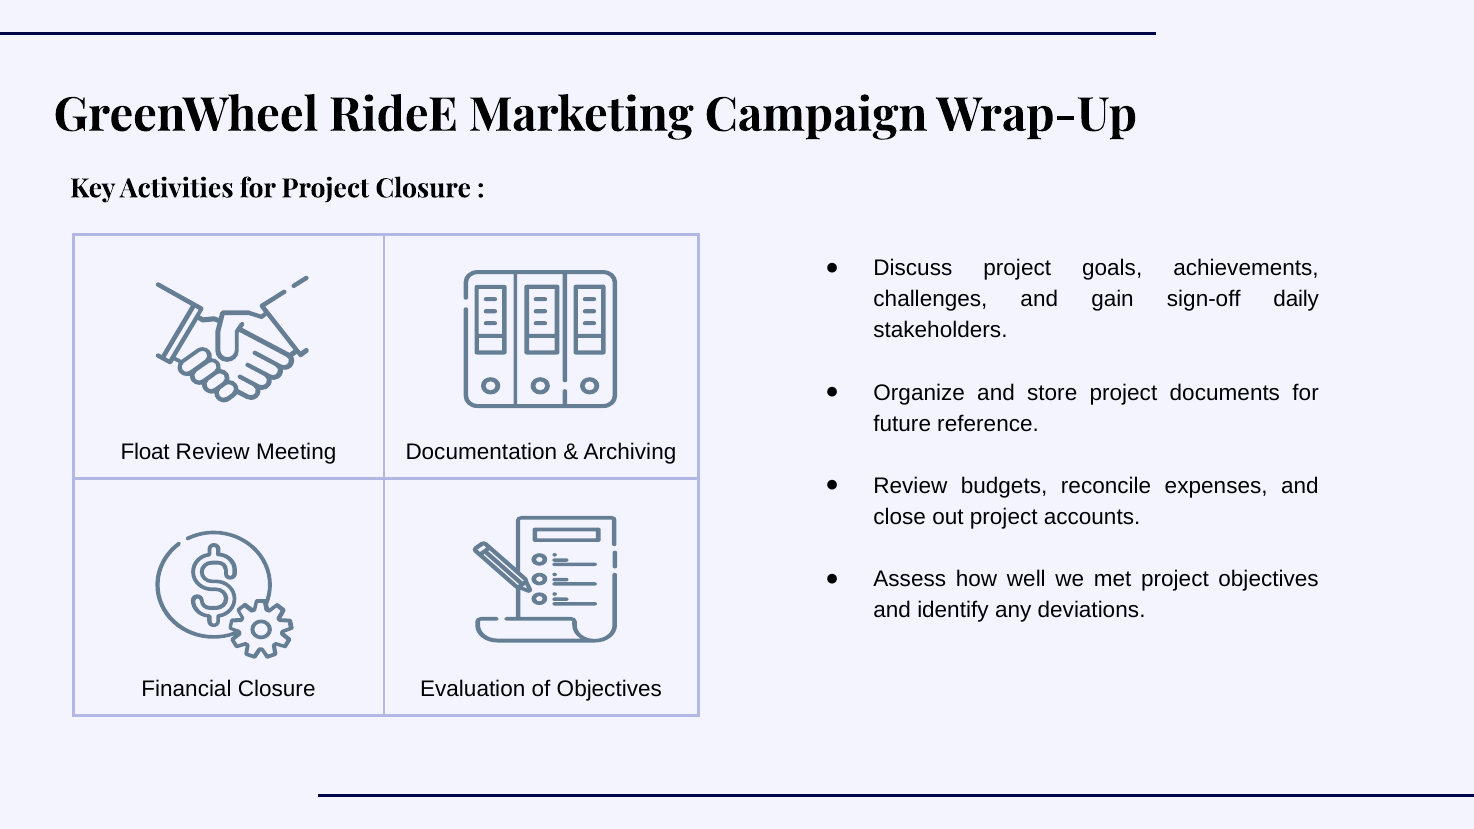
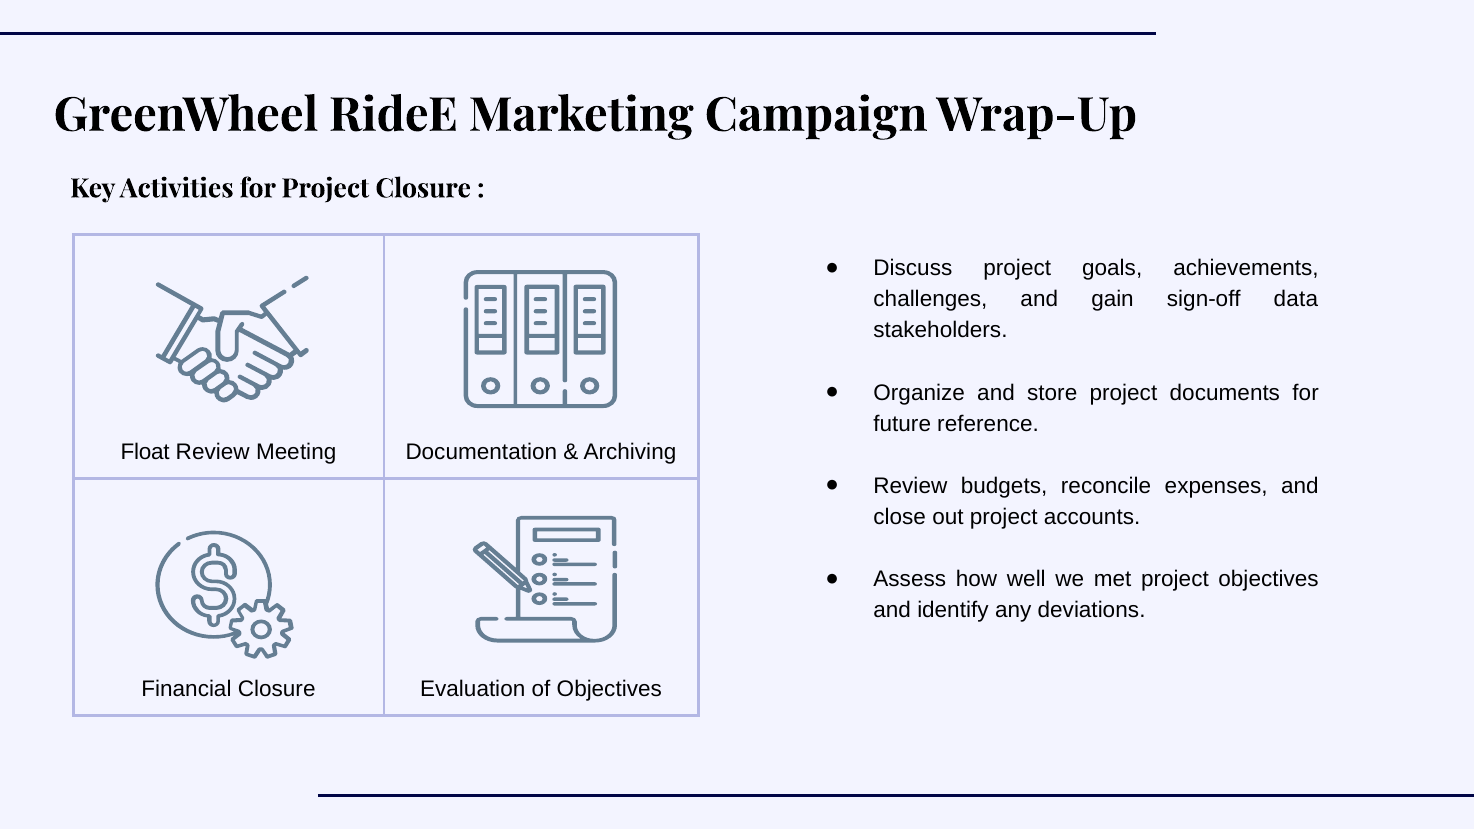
daily: daily -> data
